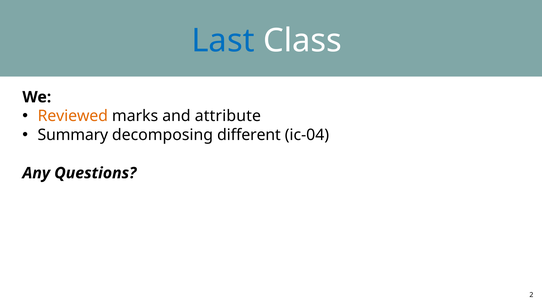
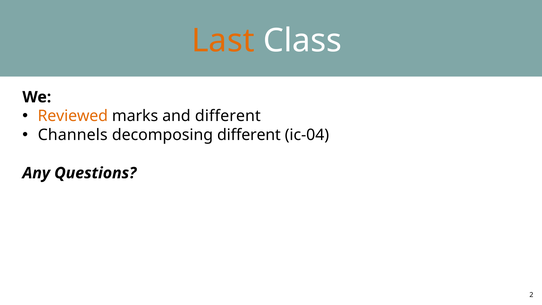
Last colour: blue -> orange
and attribute: attribute -> different
Summary: Summary -> Channels
